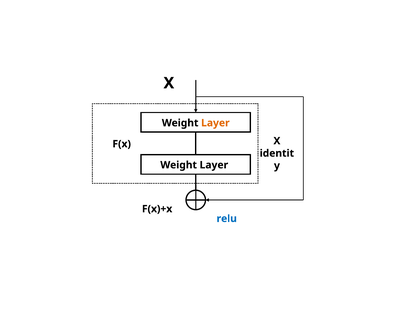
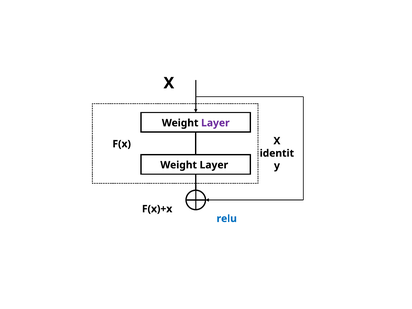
Layer at (215, 123) colour: orange -> purple
